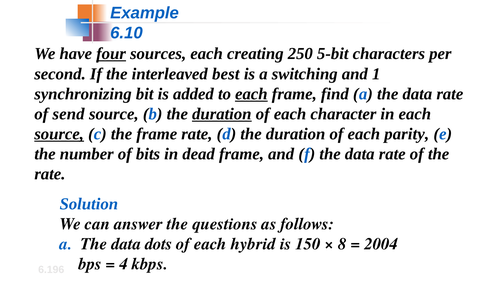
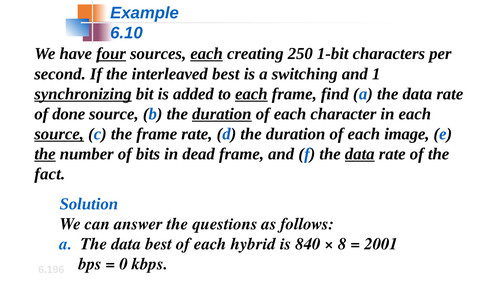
each at (207, 54) underline: none -> present
5-bit: 5-bit -> 1-bit
synchronizing underline: none -> present
send: send -> done
parity: parity -> image
the at (45, 154) underline: none -> present
data at (360, 154) underline: none -> present
rate at (50, 174): rate -> fact
data dots: dots -> best
150: 150 -> 840
2004: 2004 -> 2001
4: 4 -> 0
